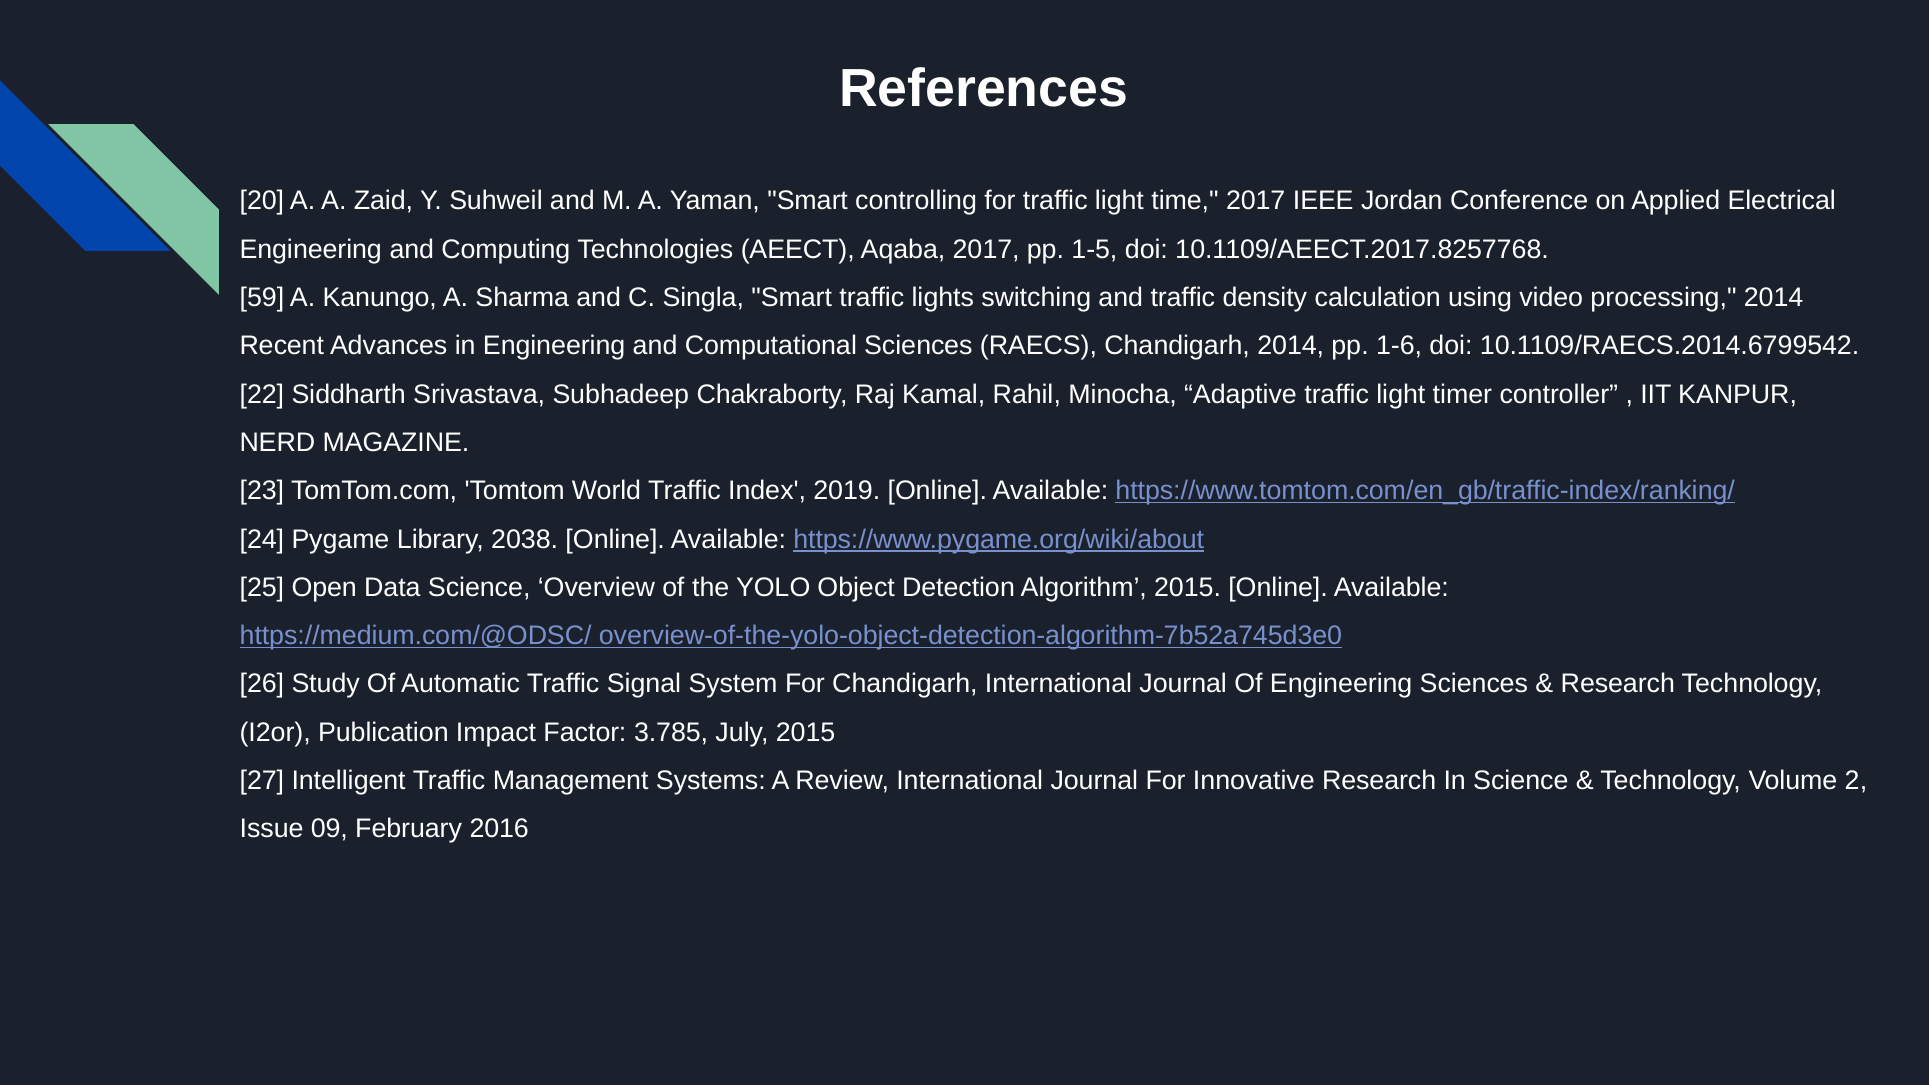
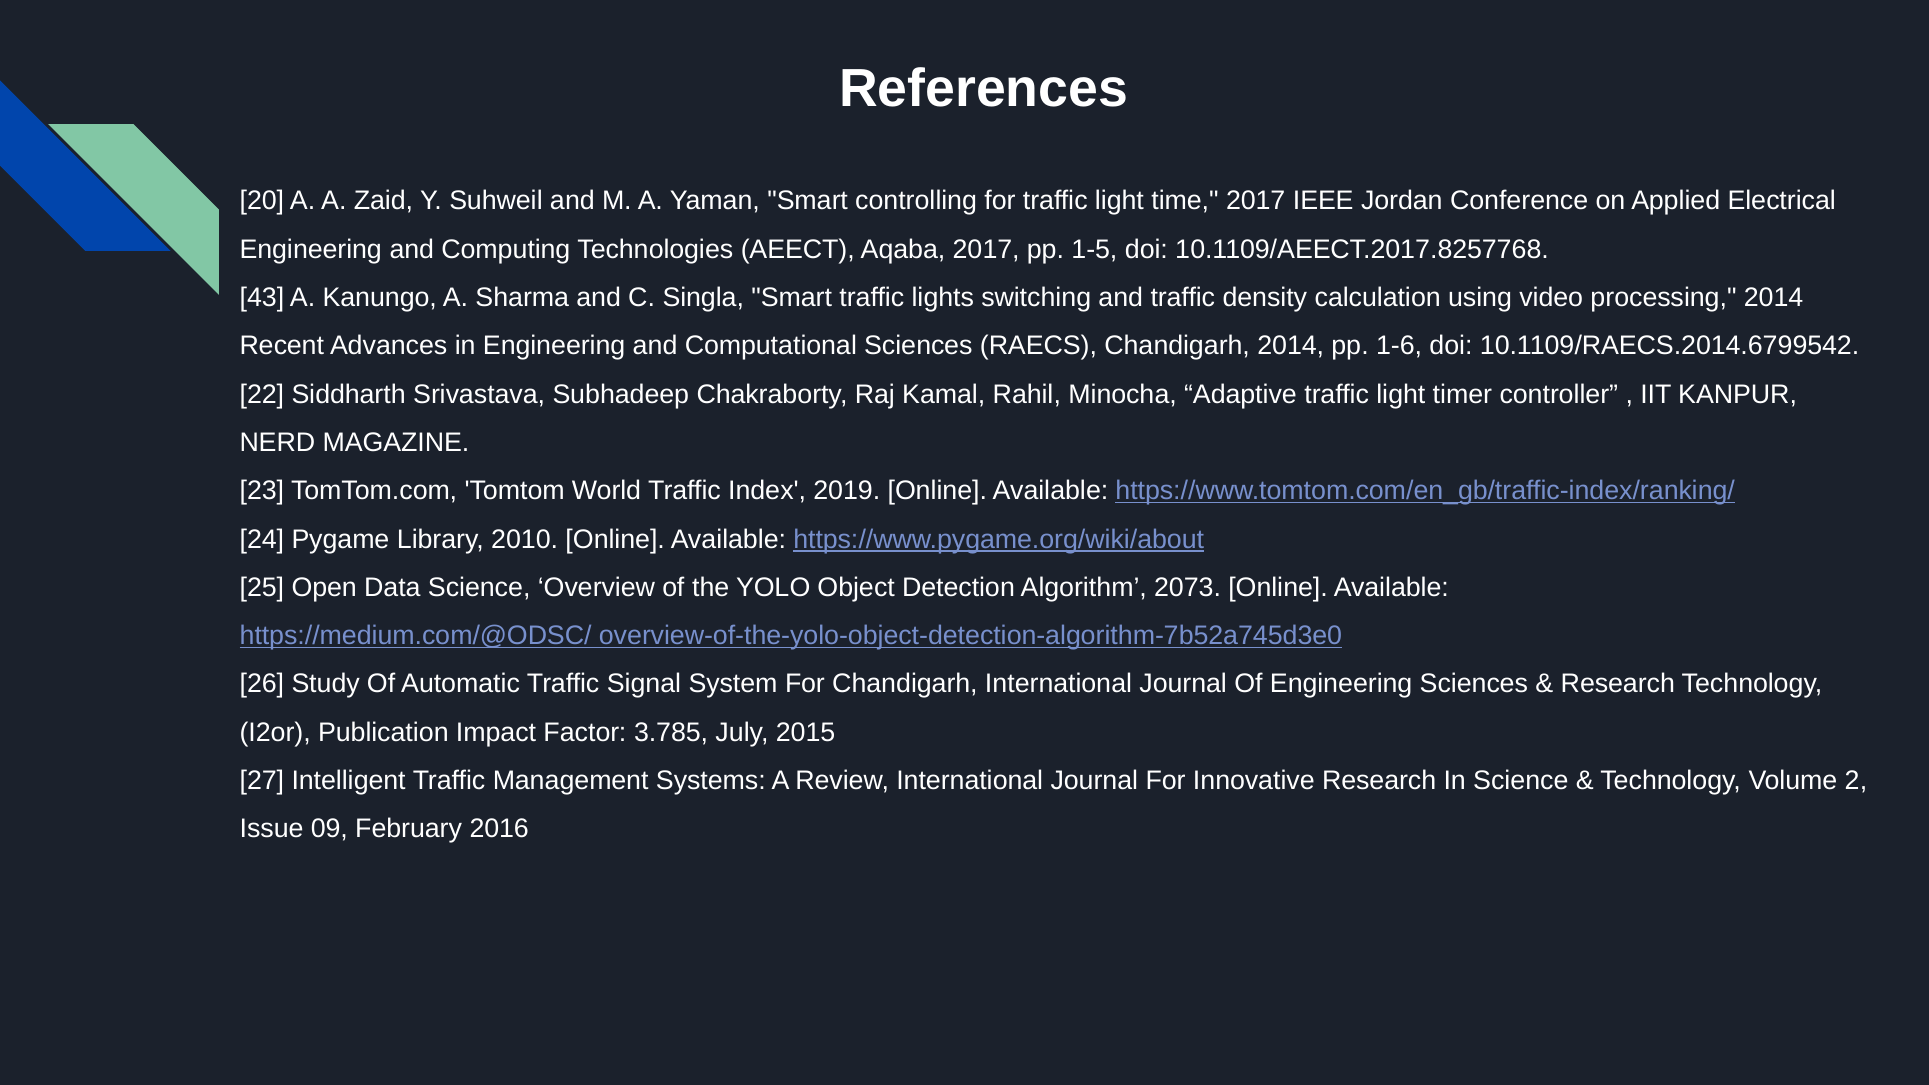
59: 59 -> 43
2038: 2038 -> 2010
Algorithm 2015: 2015 -> 2073
